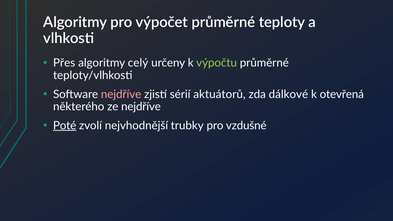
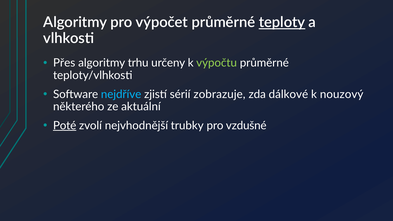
teploty underline: none -> present
celý: celý -> trhu
nejdříve at (121, 94) colour: pink -> light blue
aktuátorů: aktuátorů -> zobrazuje
otevřená: otevřená -> nouzový
ze nejdříve: nejdříve -> aktuální
